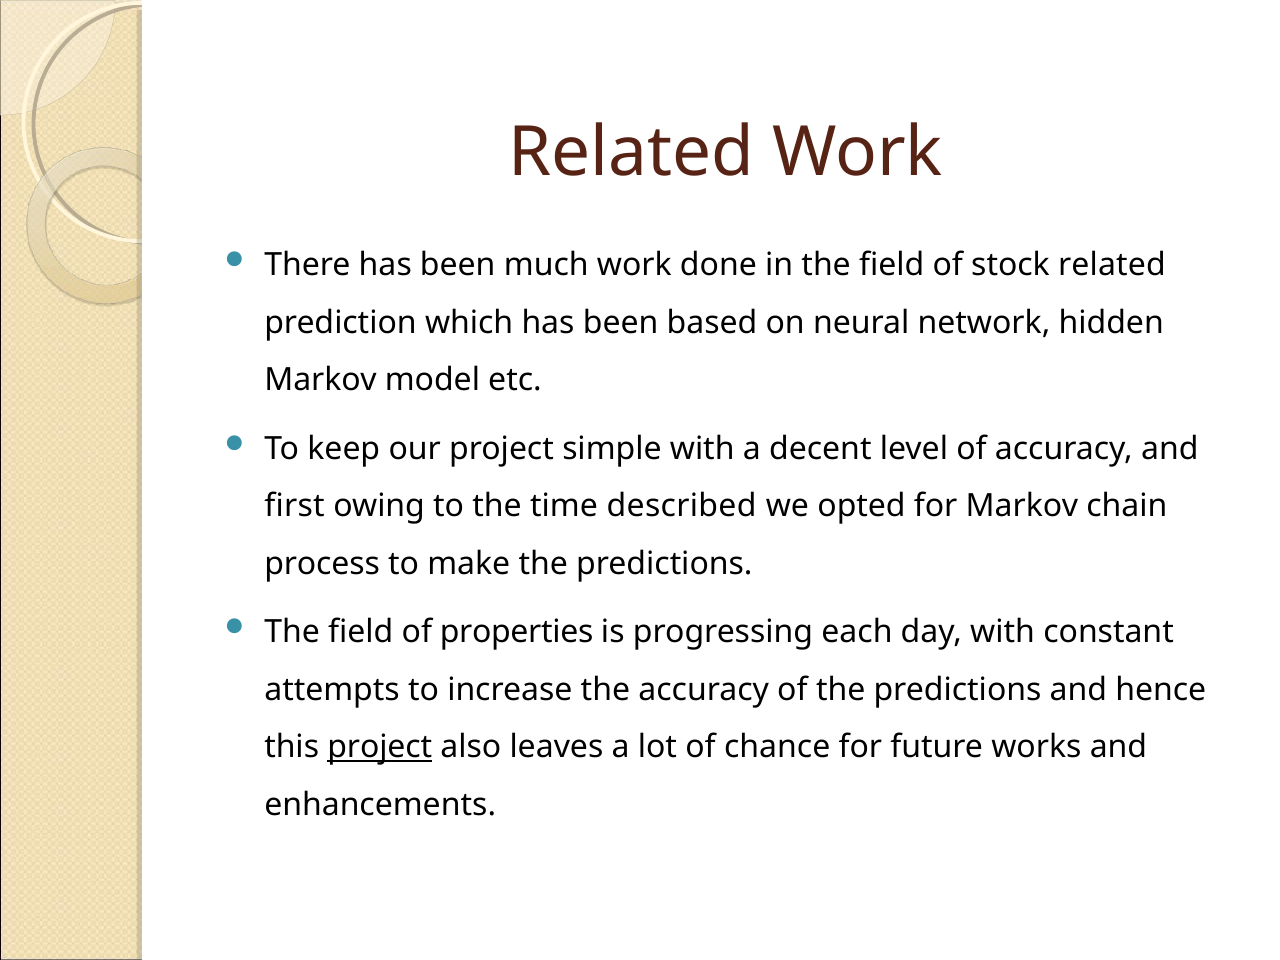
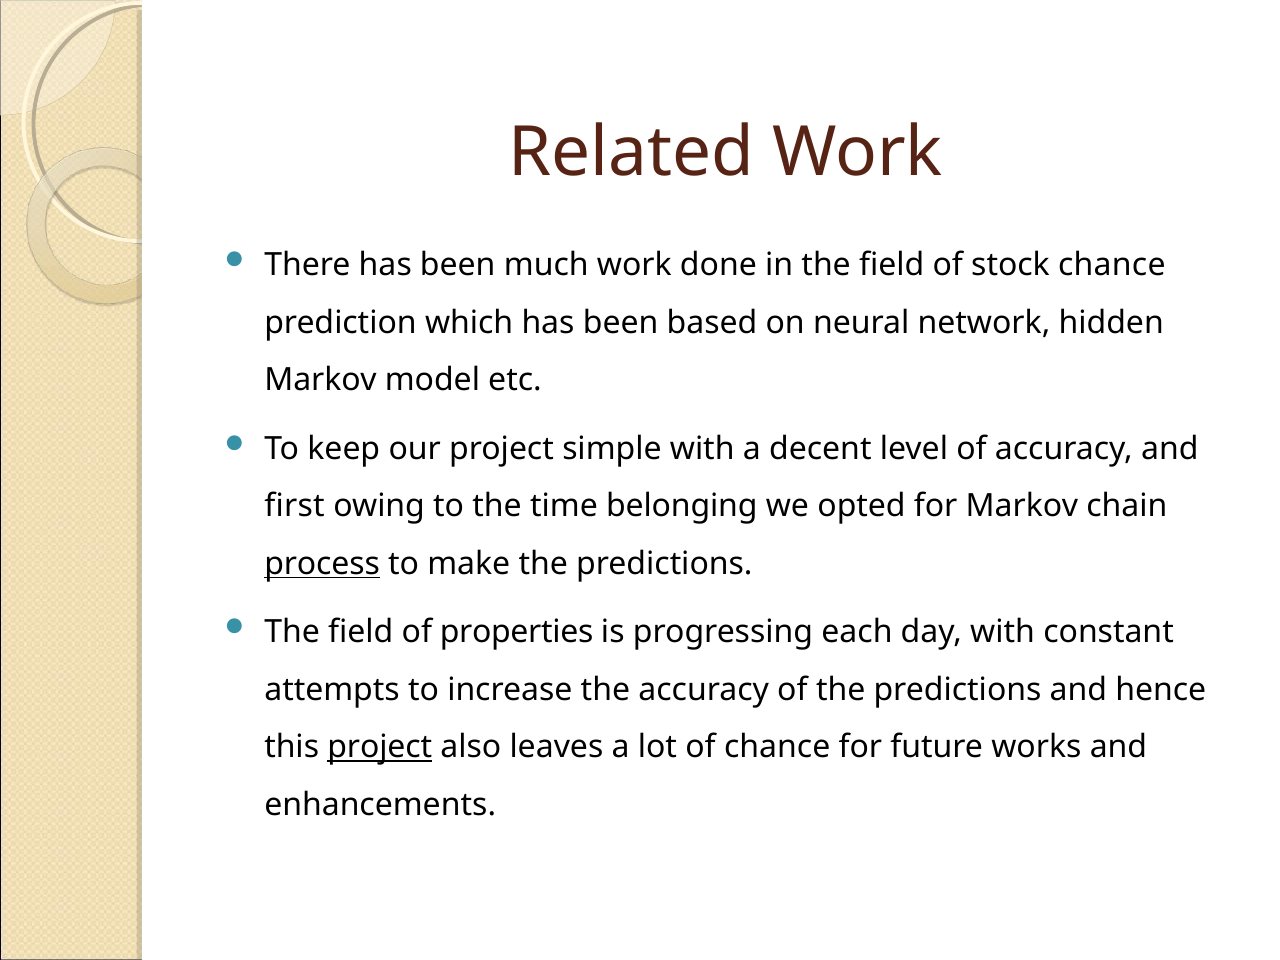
stock related: related -> chance
described: described -> belonging
process underline: none -> present
